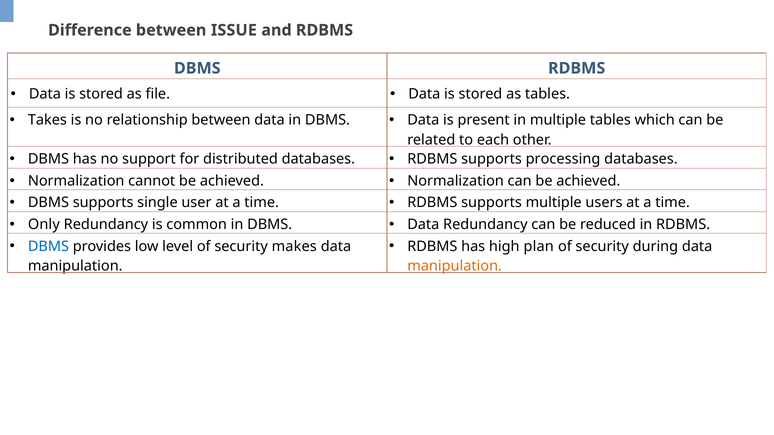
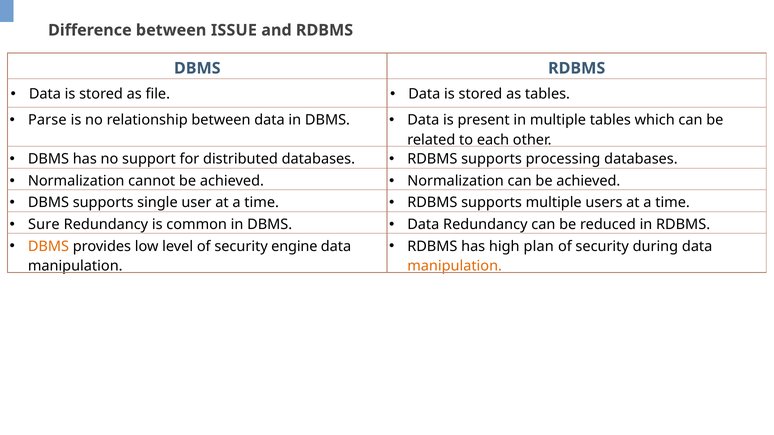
Takes: Takes -> Parse
Only: Only -> Sure
DBMS at (48, 246) colour: blue -> orange
makes: makes -> engine
